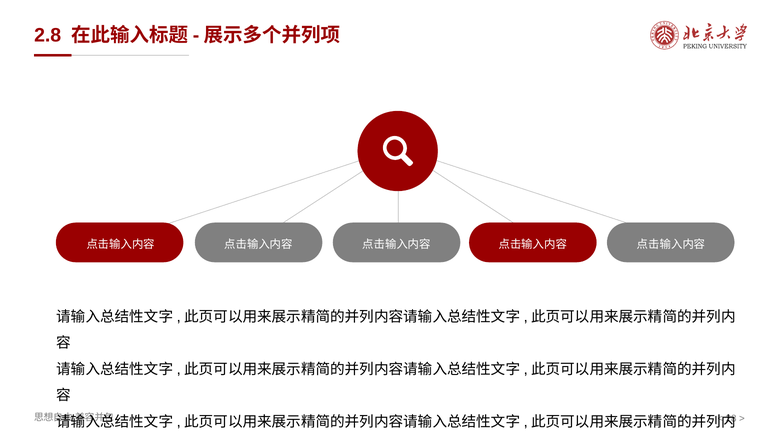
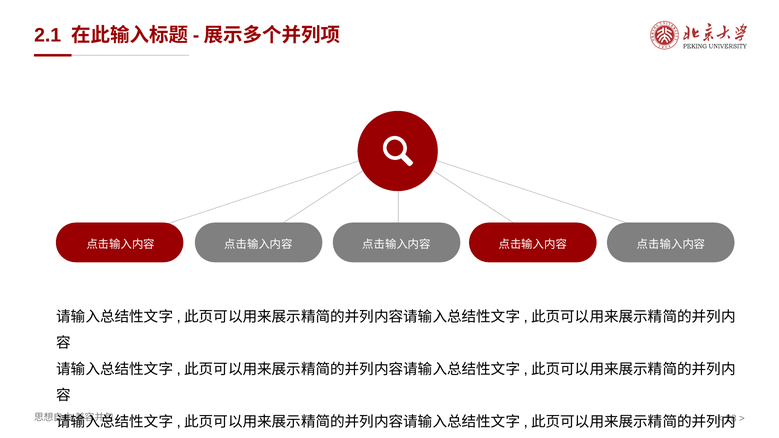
2.8: 2.8 -> 2.1
